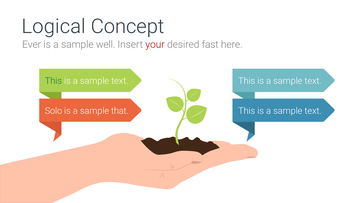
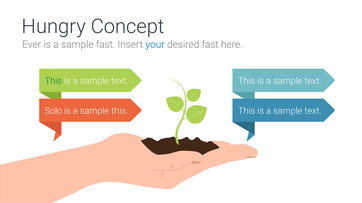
Logical: Logical -> Hungry
sample well: well -> fast
your colour: red -> blue
sample that: that -> this
